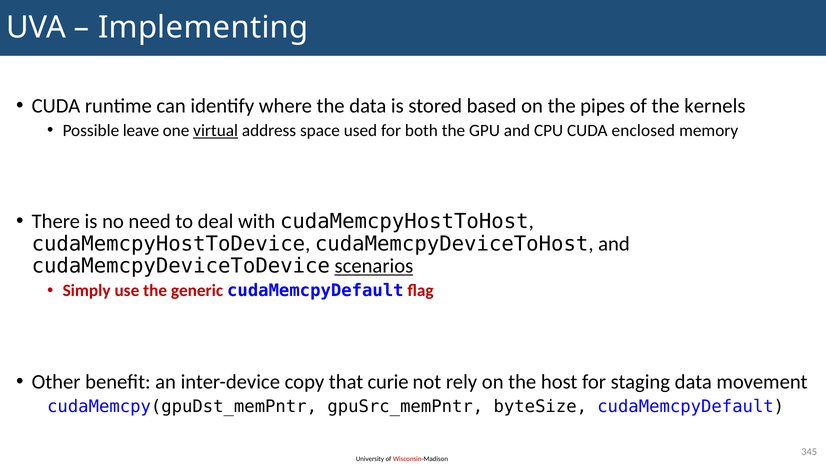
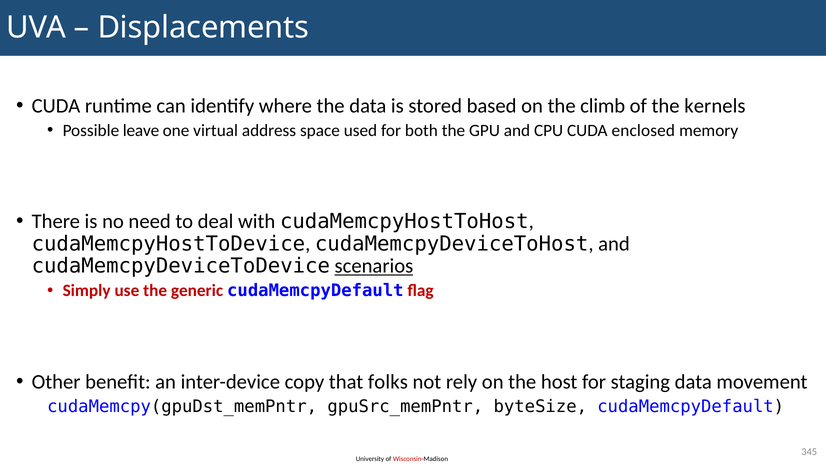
Implementing: Implementing -> Displacements
pipes: pipes -> climb
virtual underline: present -> none
curie: curie -> folks
